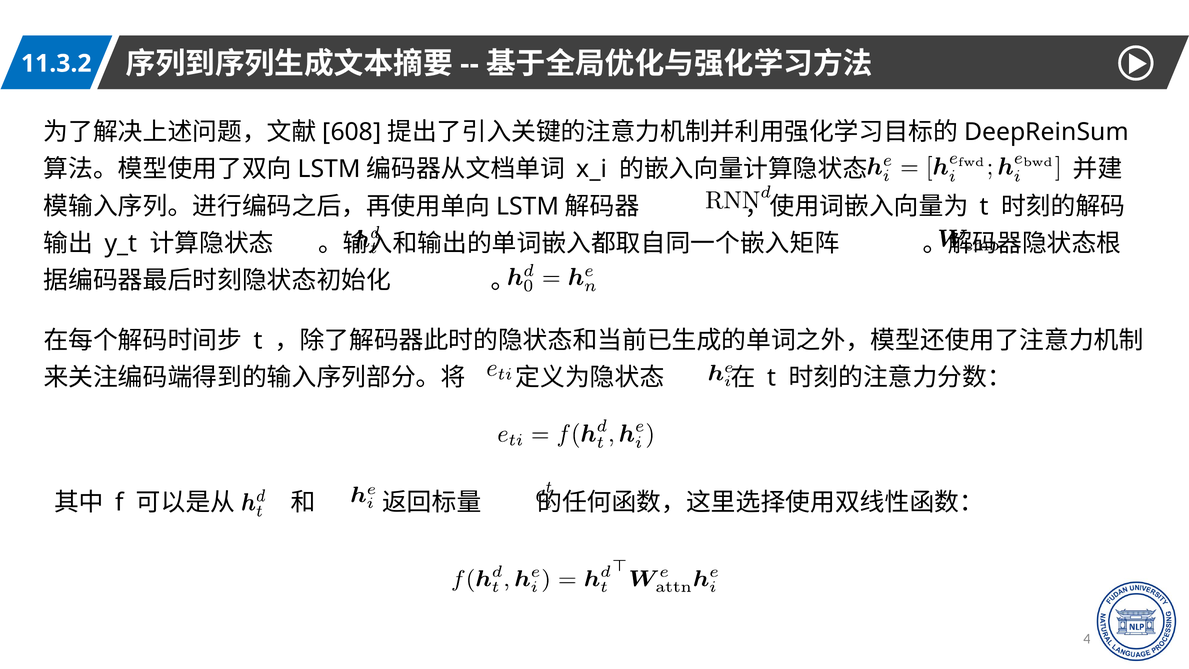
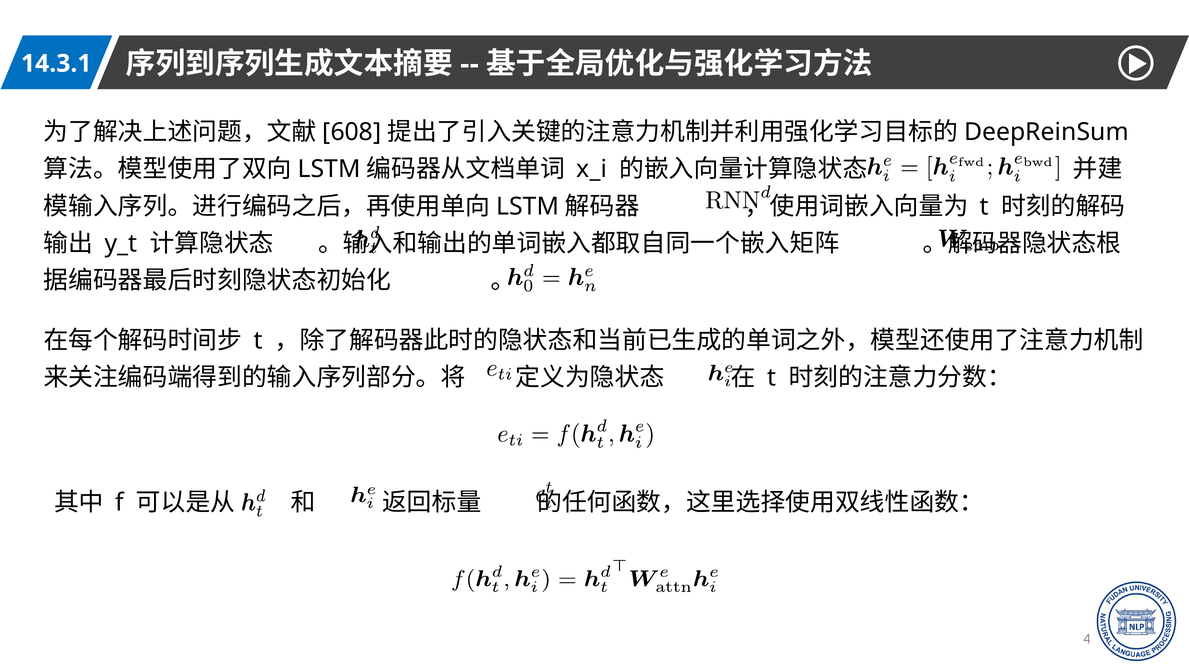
11.3.2: 11.3.2 -> 14.3.1
